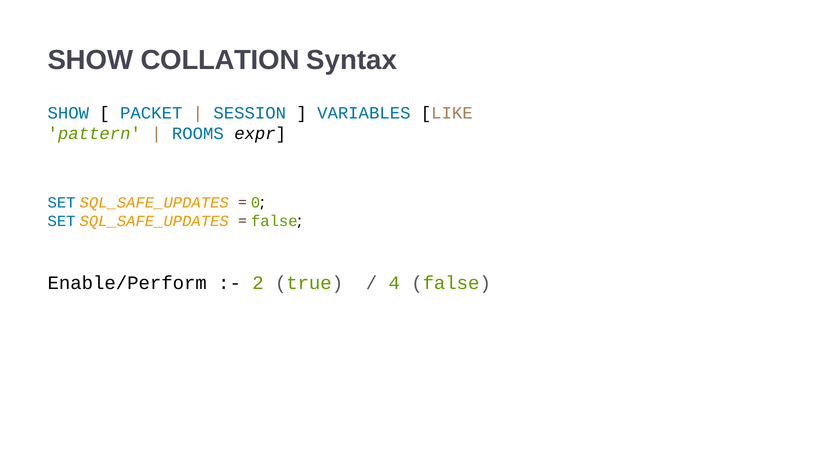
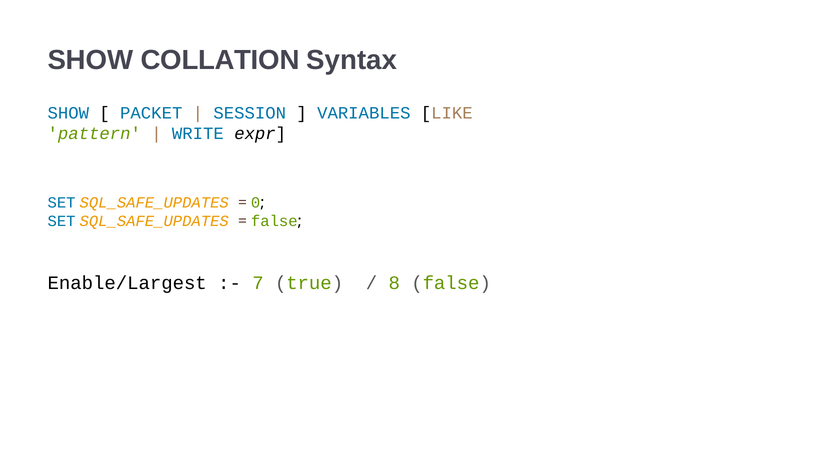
ROOMS: ROOMS -> WRITE
Enable/Perform: Enable/Perform -> Enable/Largest
2: 2 -> 7
4: 4 -> 8
